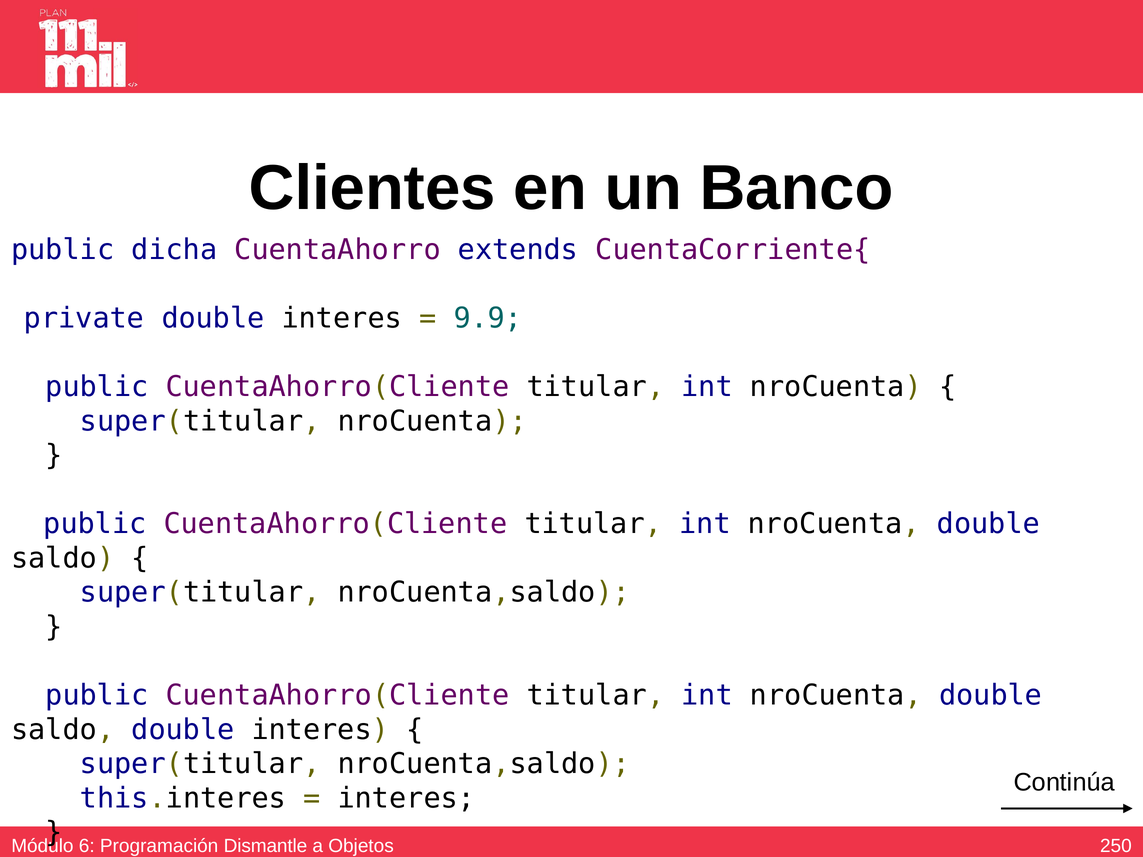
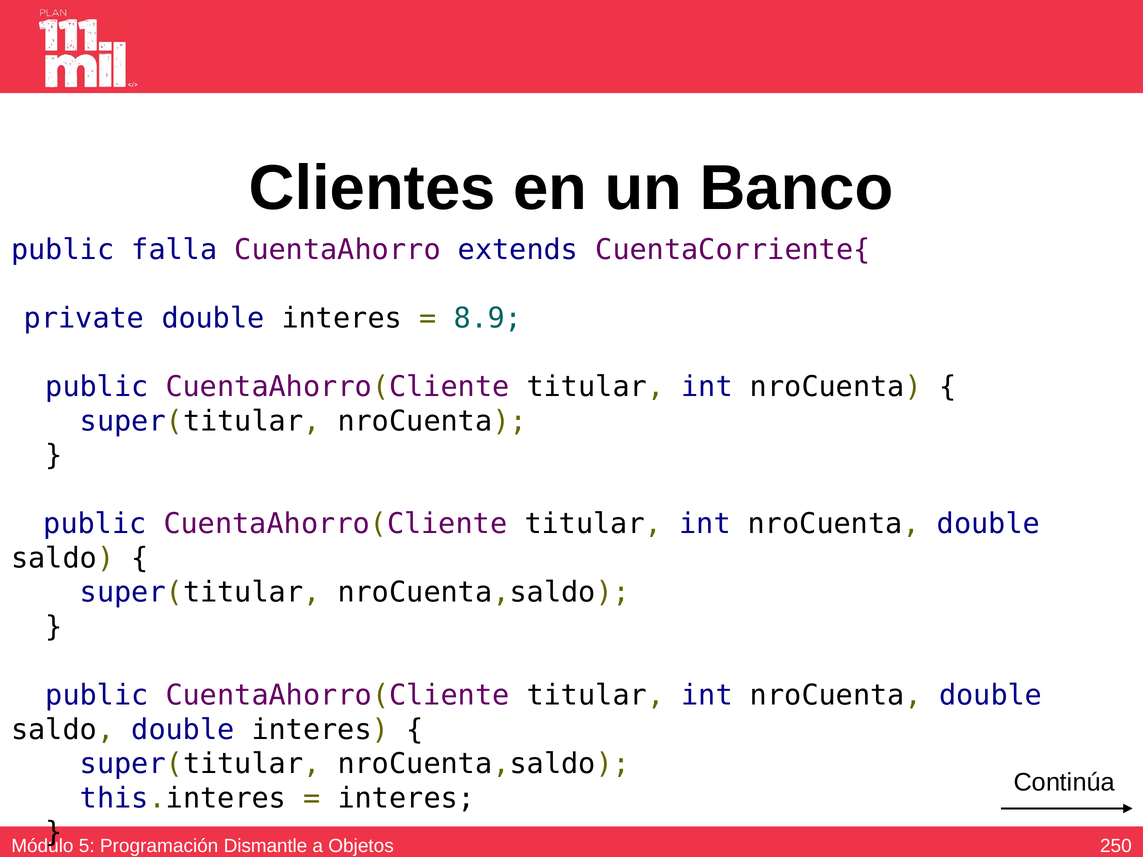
dicha: dicha -> falla
9.9: 9.9 -> 8.9
6: 6 -> 5
